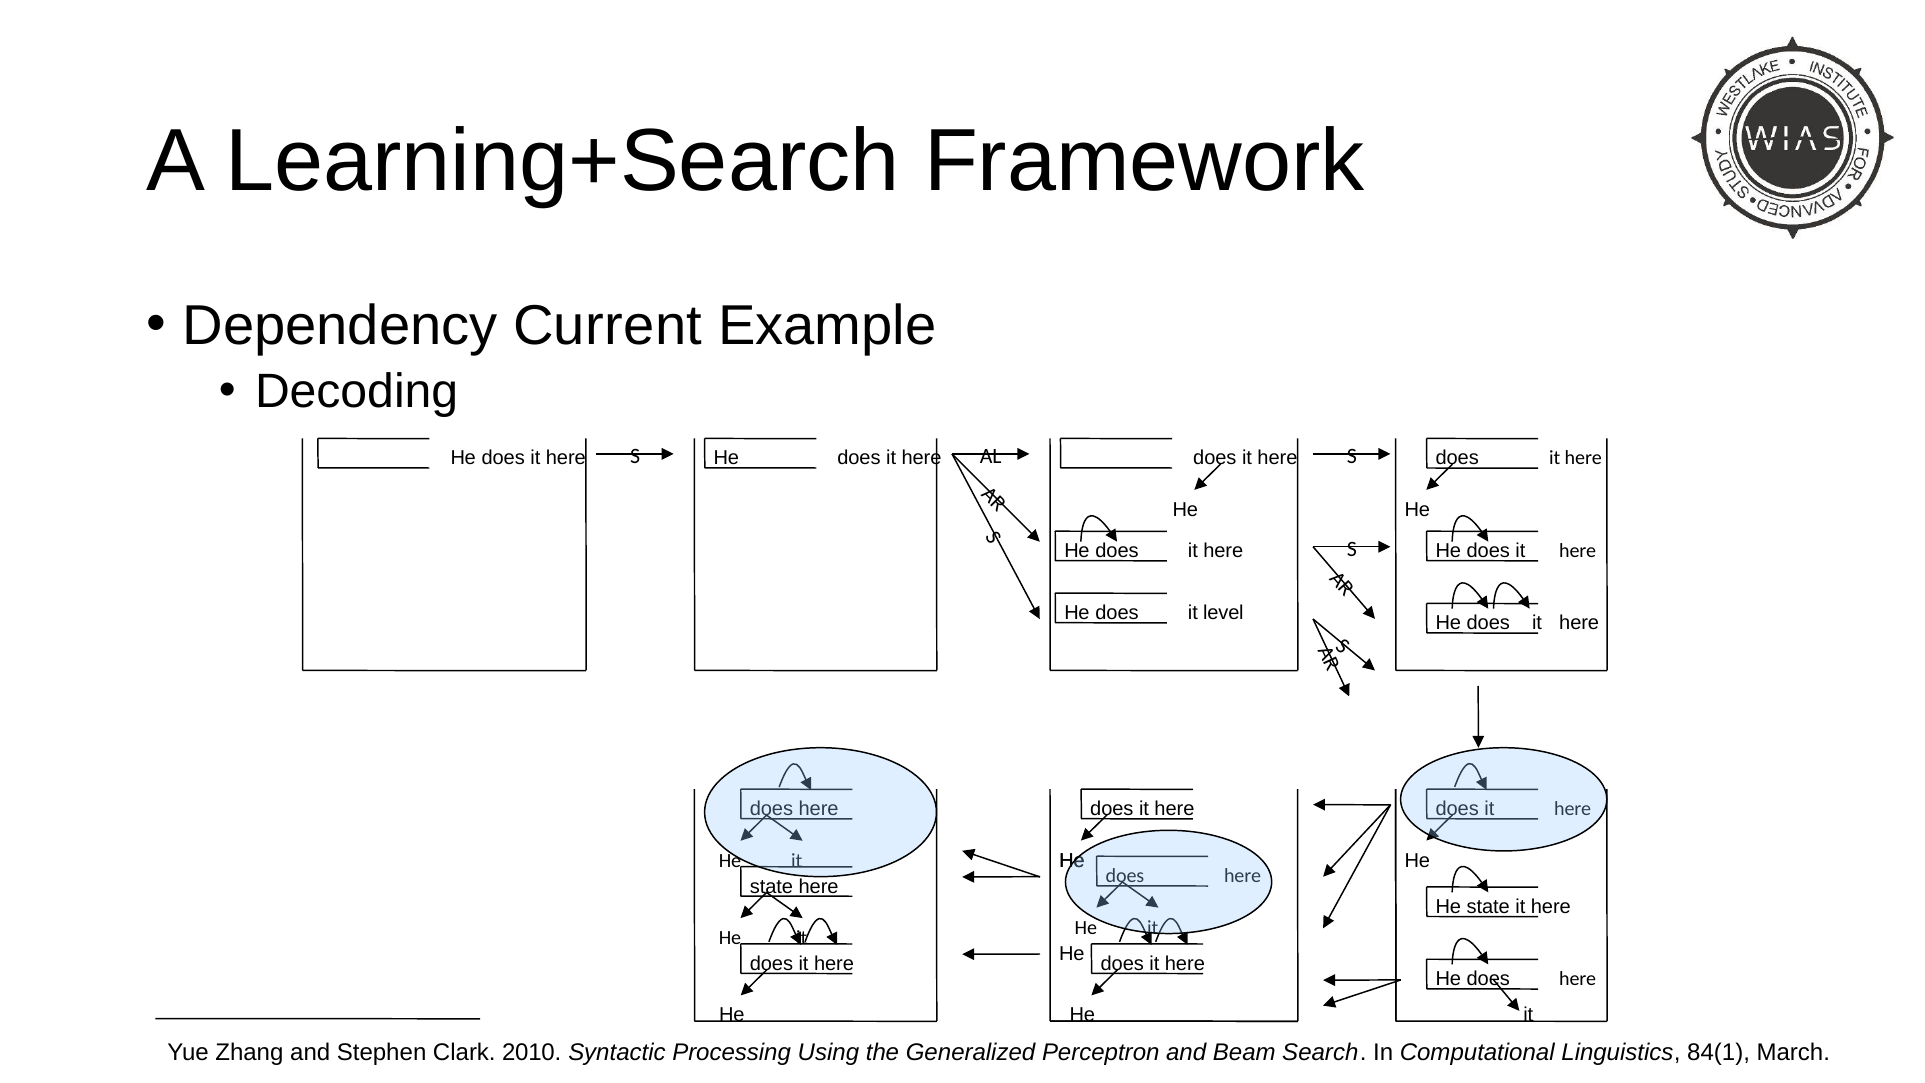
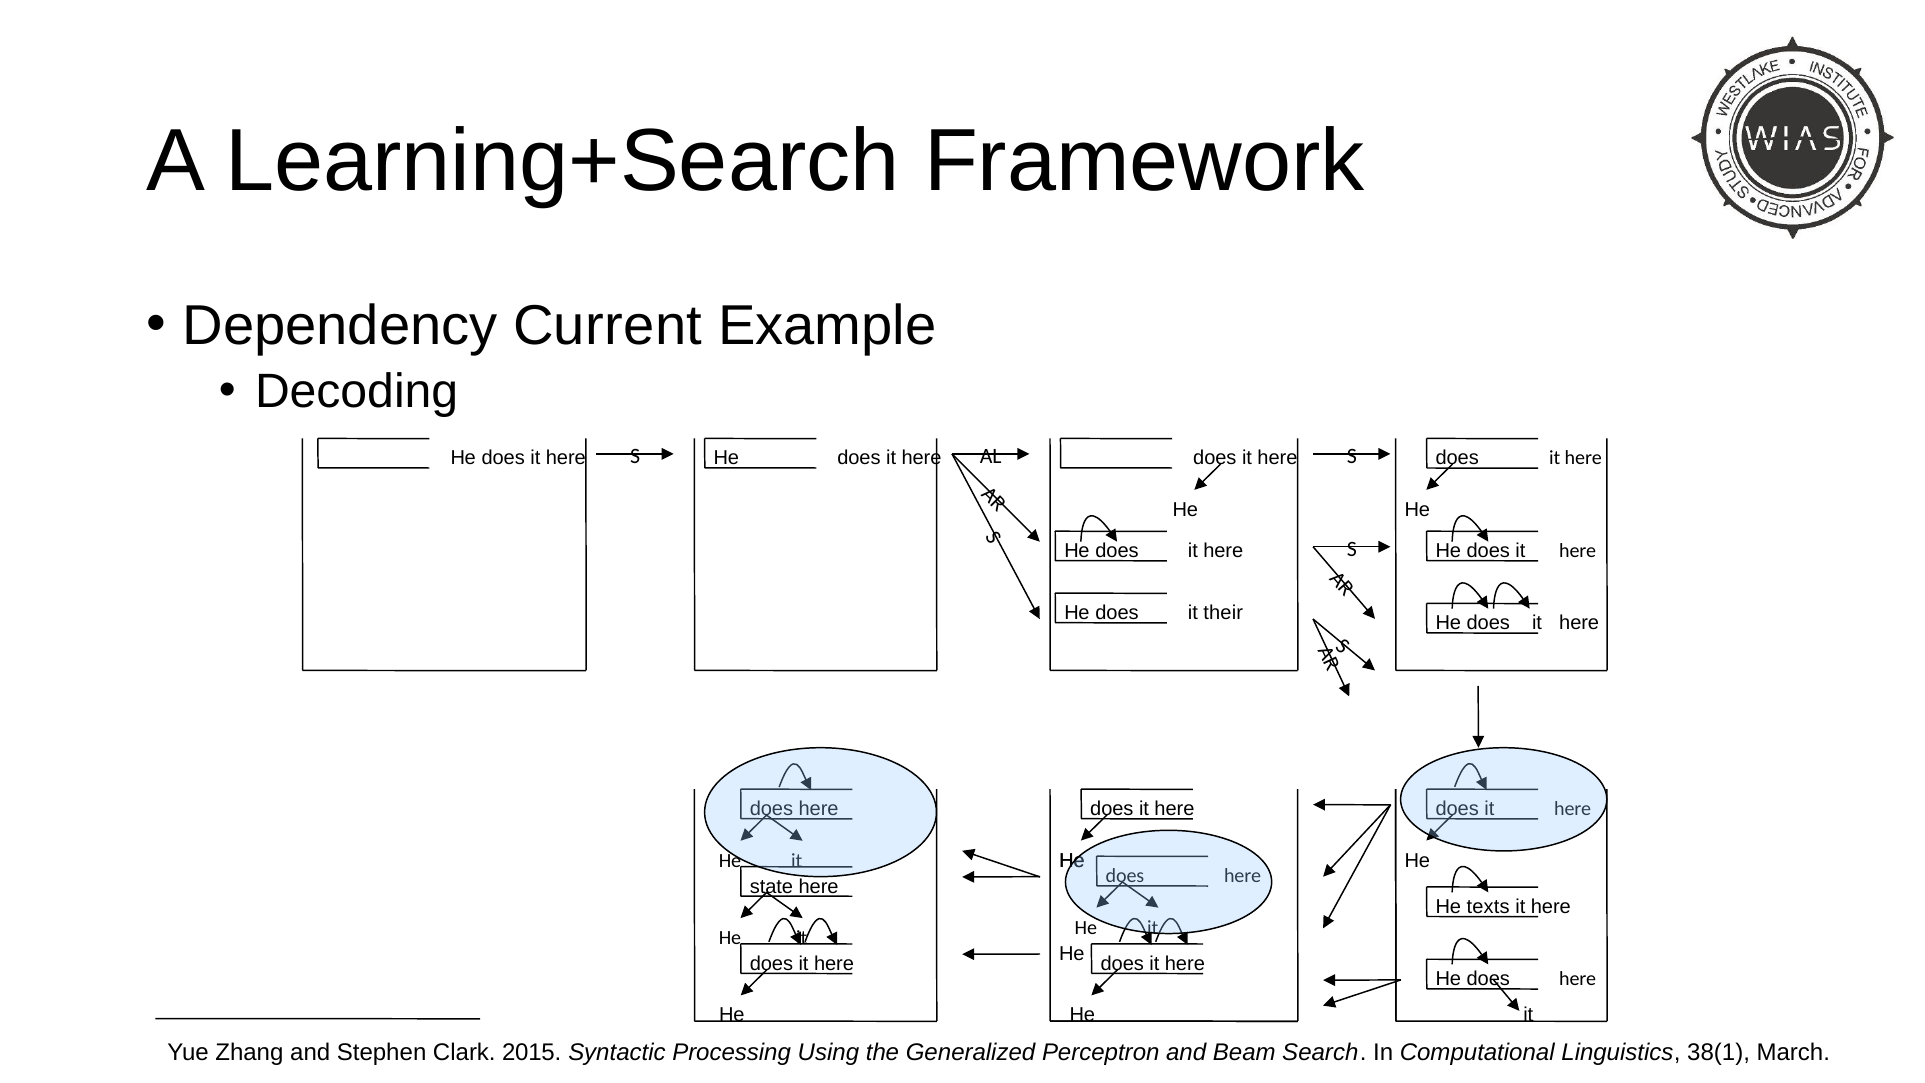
level: level -> their
state at (1488, 907): state -> texts
2010: 2010 -> 2015
84(1: 84(1 -> 38(1
